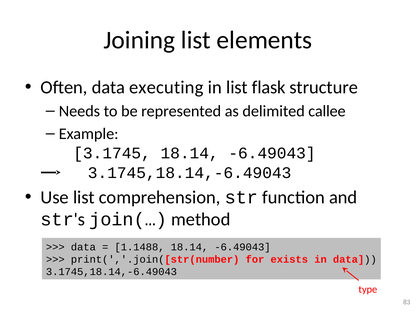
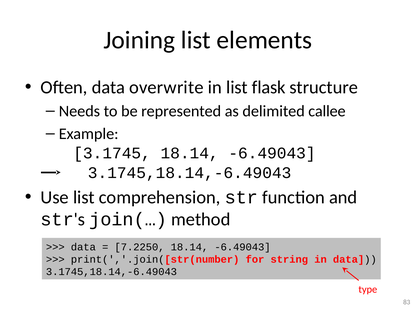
executing: executing -> overwrite
1.1488: 1.1488 -> 7.2250
exists: exists -> string
